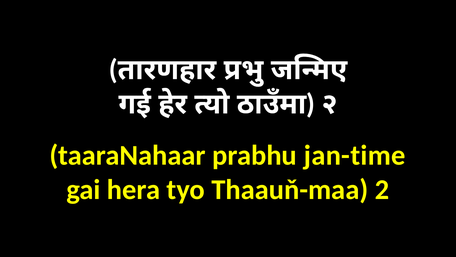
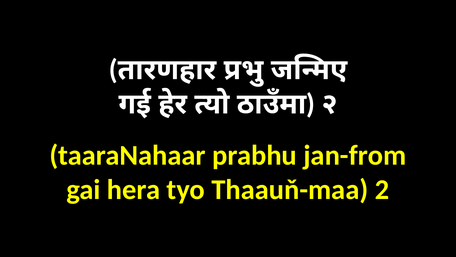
jan-time: jan-time -> jan-from
